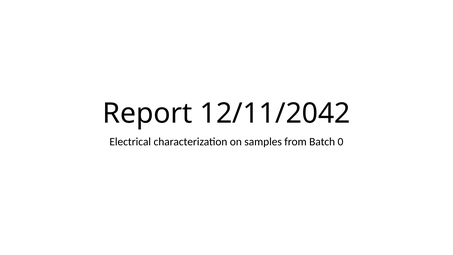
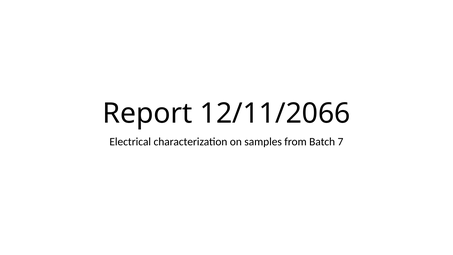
12/11/2042: 12/11/2042 -> 12/11/2066
0: 0 -> 7
